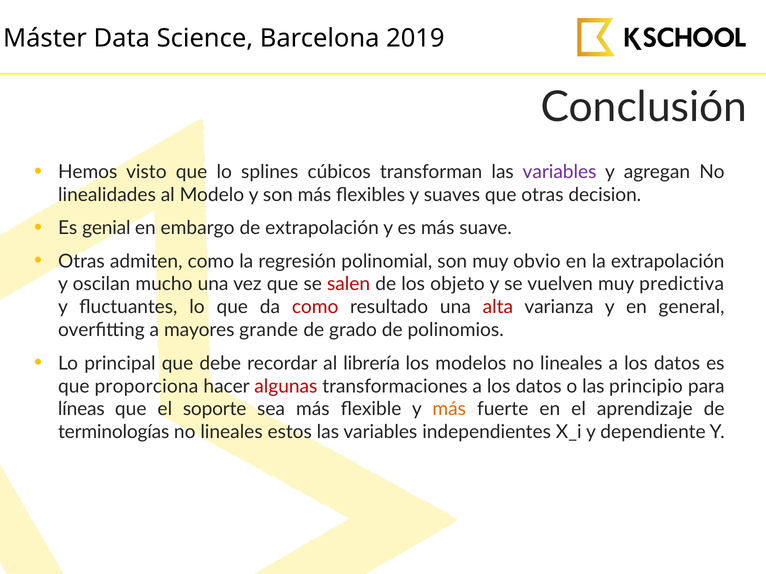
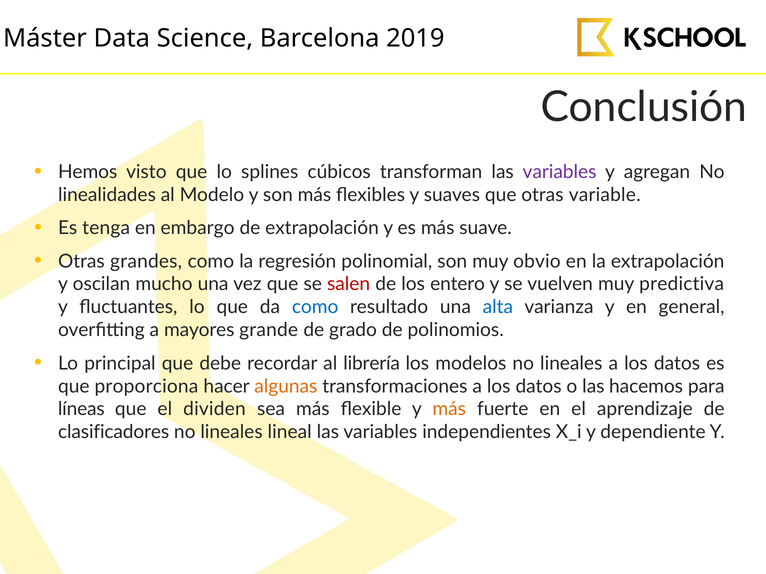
decision: decision -> variable
genial: genial -> tenga
admiten: admiten -> grandes
objeto: objeto -> entero
como at (315, 307) colour: red -> blue
alta colour: red -> blue
algunas colour: red -> orange
principio: principio -> hacemos
soporte: soporte -> dividen
terminologías: terminologías -> clasificadores
estos: estos -> lineal
